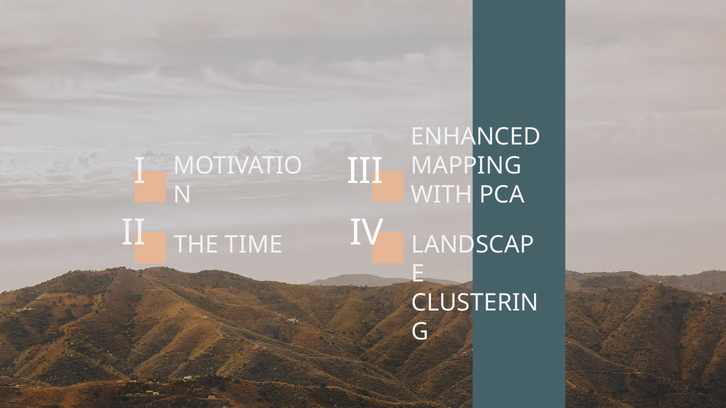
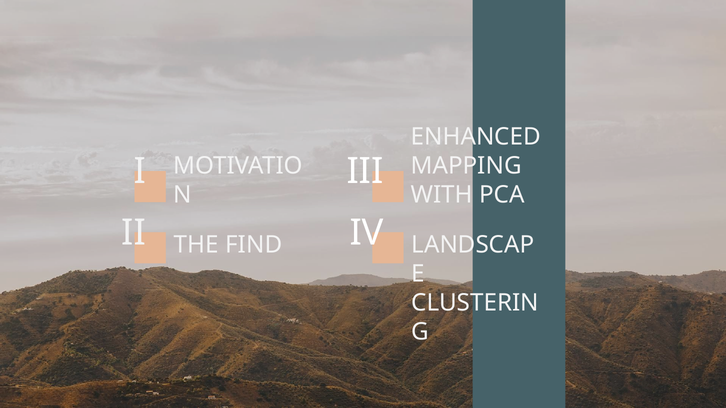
TIME: TIME -> FIND
